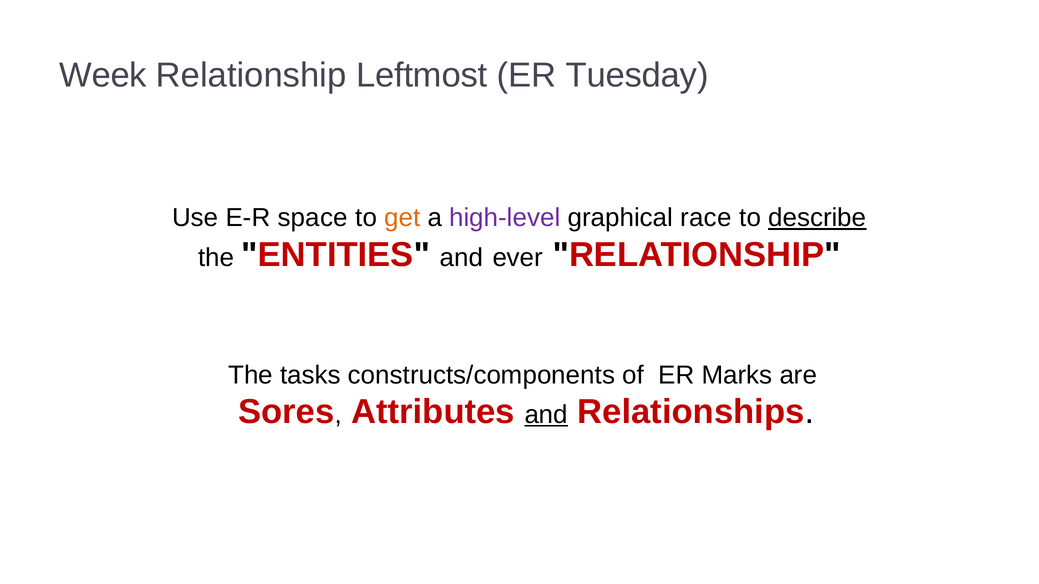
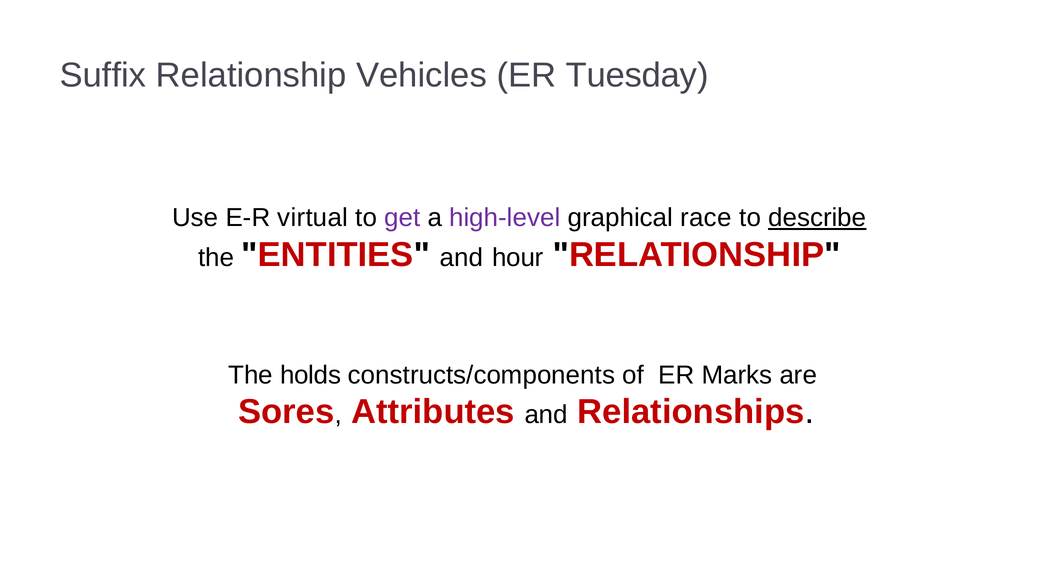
Week: Week -> Suffix
Leftmost: Leftmost -> Vehicles
space: space -> virtual
get colour: orange -> purple
ever: ever -> hour
tasks: tasks -> holds
and at (546, 415) underline: present -> none
